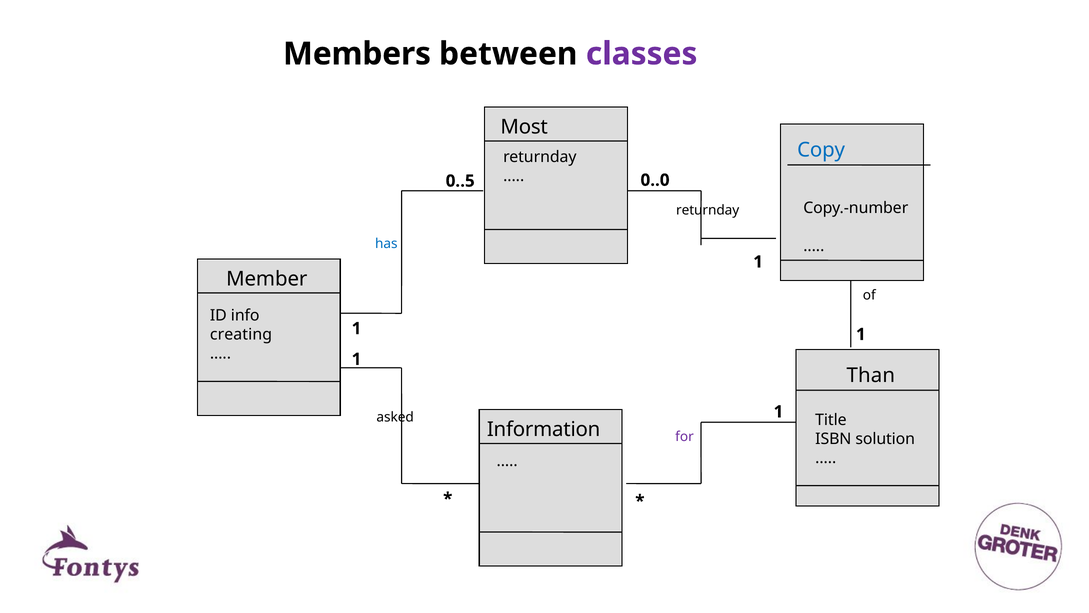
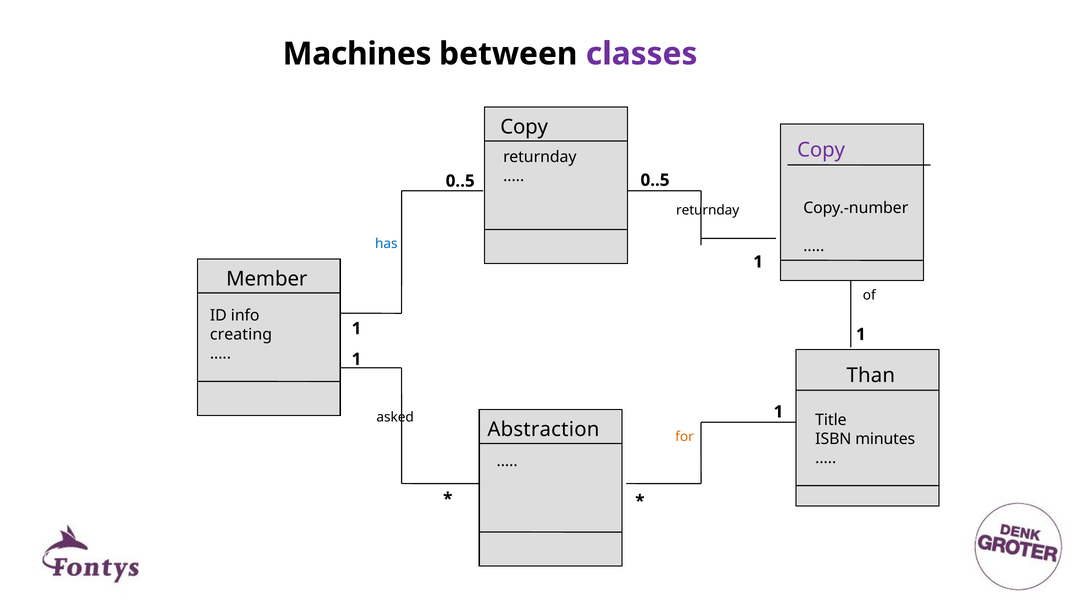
Members: Members -> Machines
Most at (524, 127): Most -> Copy
Copy at (821, 150) colour: blue -> purple
0..0 at (655, 180): 0..0 -> 0..5
Information: Information -> Abstraction
for colour: purple -> orange
solution: solution -> minutes
